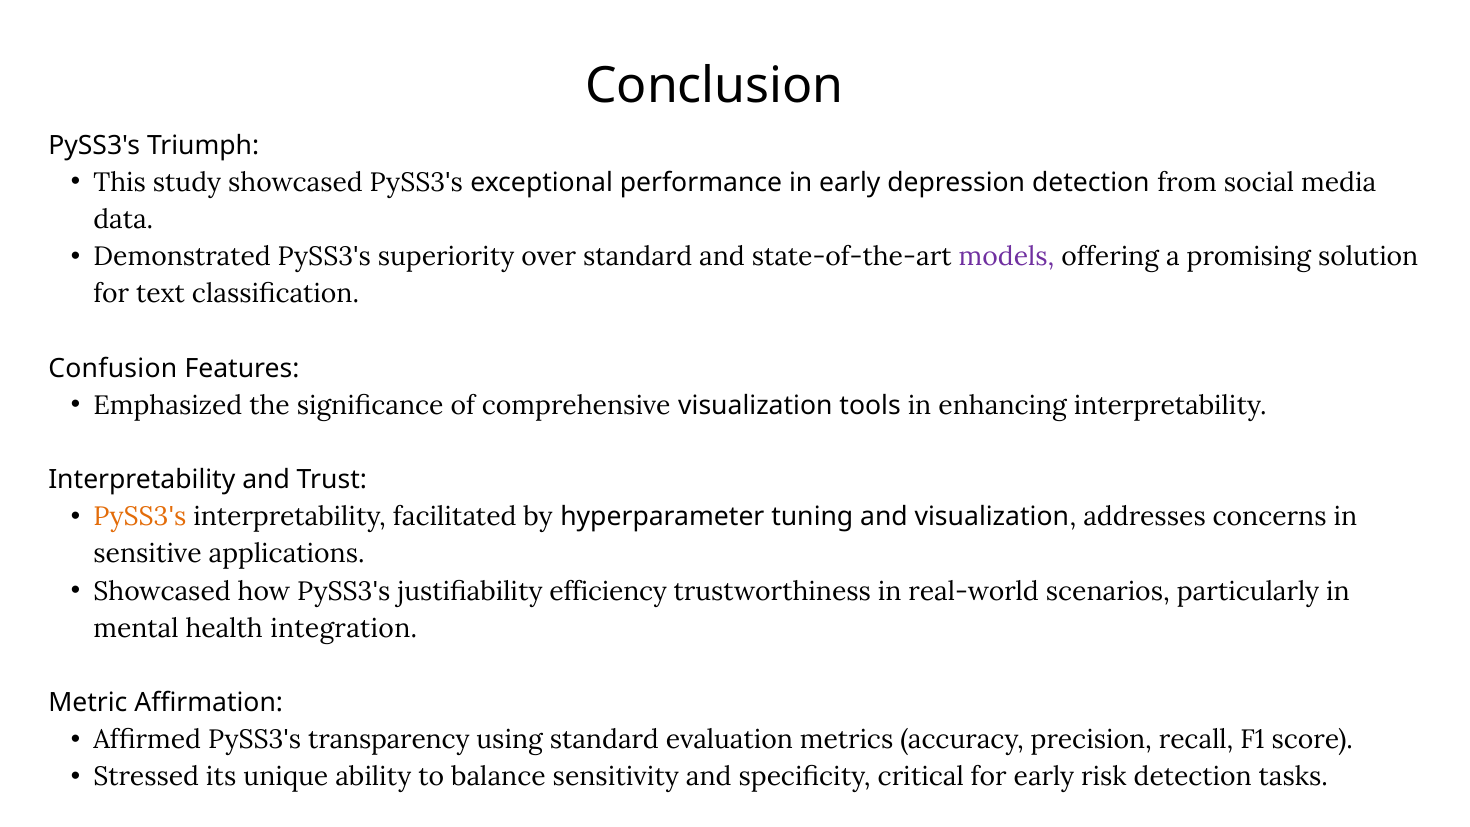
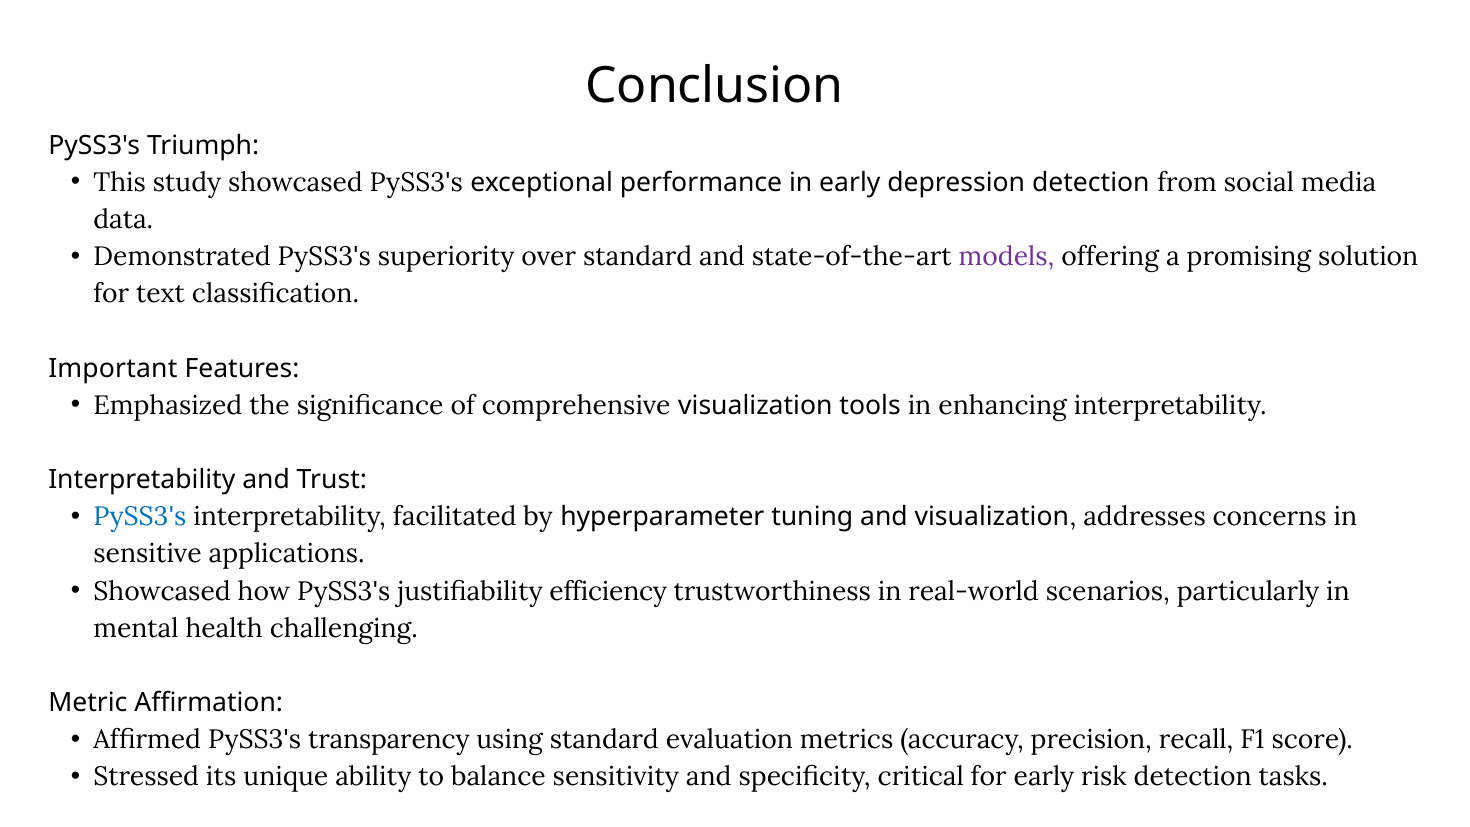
Confusion: Confusion -> Important
PySS3's at (140, 517) colour: orange -> blue
integration: integration -> challenging
